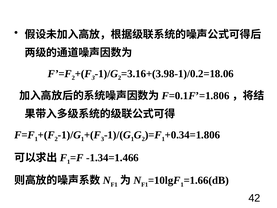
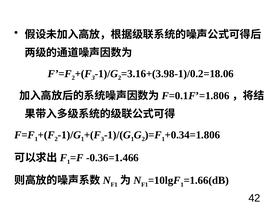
-1.34=1.466: -1.34=1.466 -> -0.36=1.466
